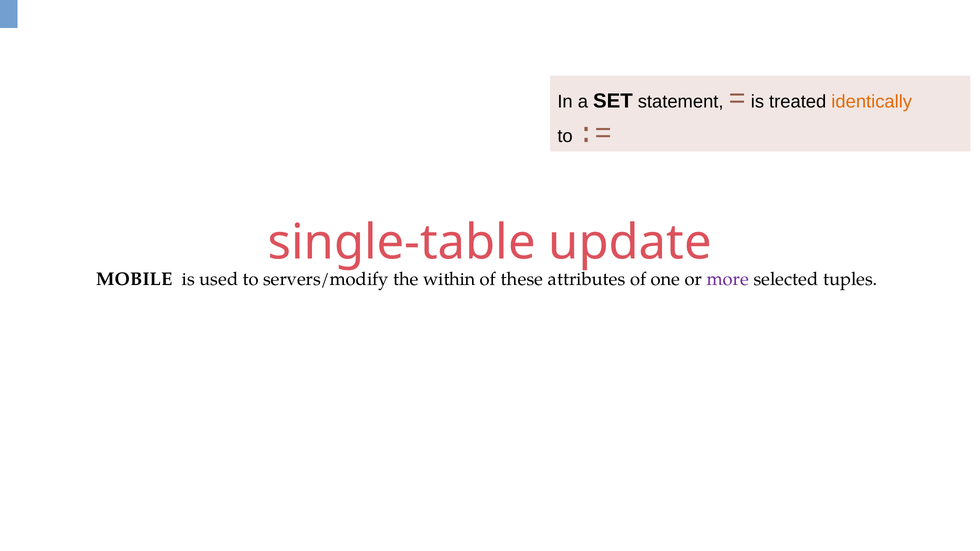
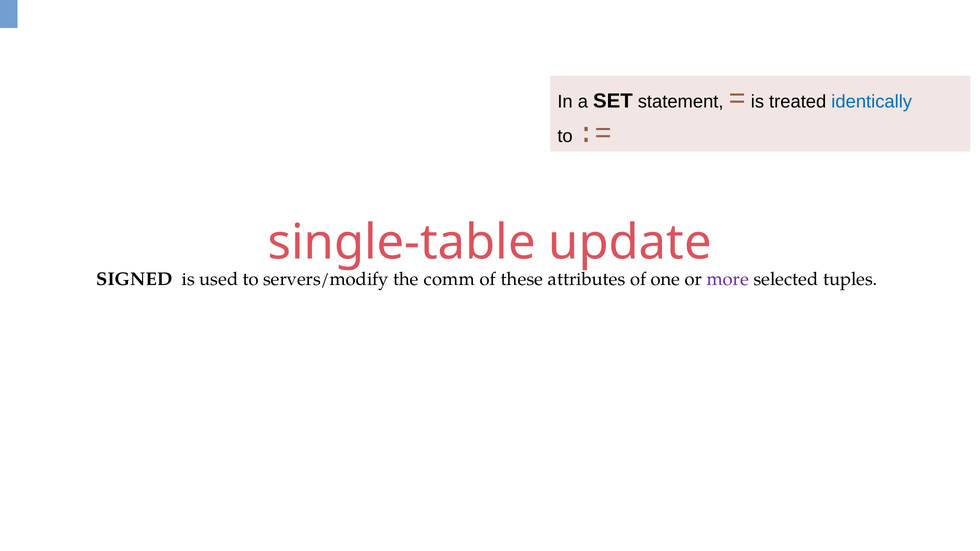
identically colour: orange -> blue
MOBILE: MOBILE -> SIGNED
within: within -> comm
